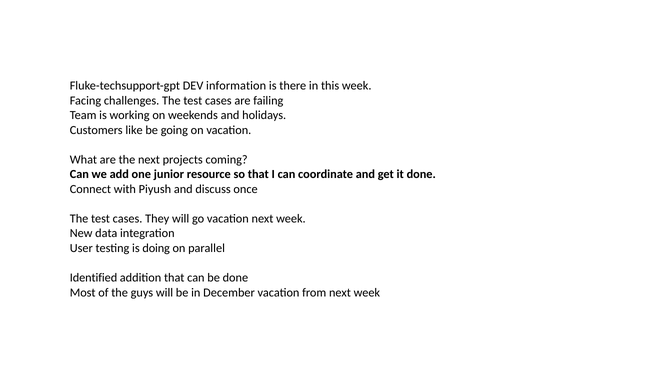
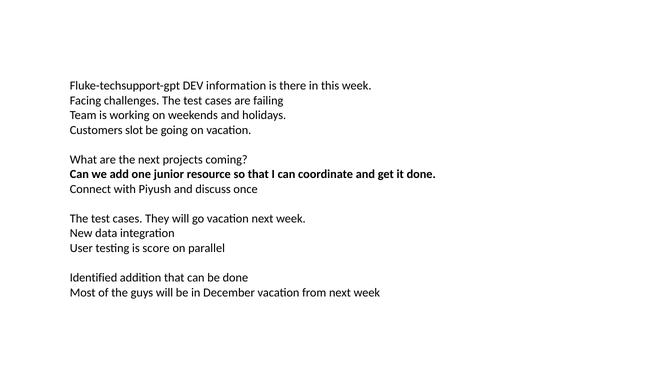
like: like -> slot
doing: doing -> score
